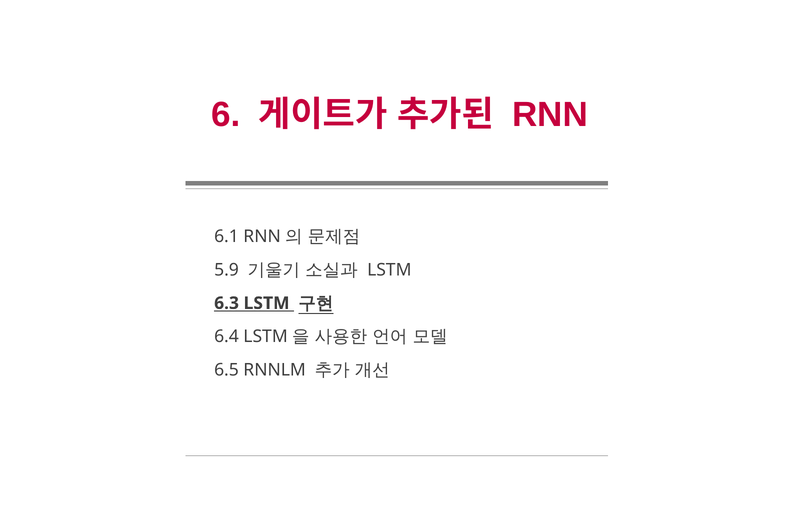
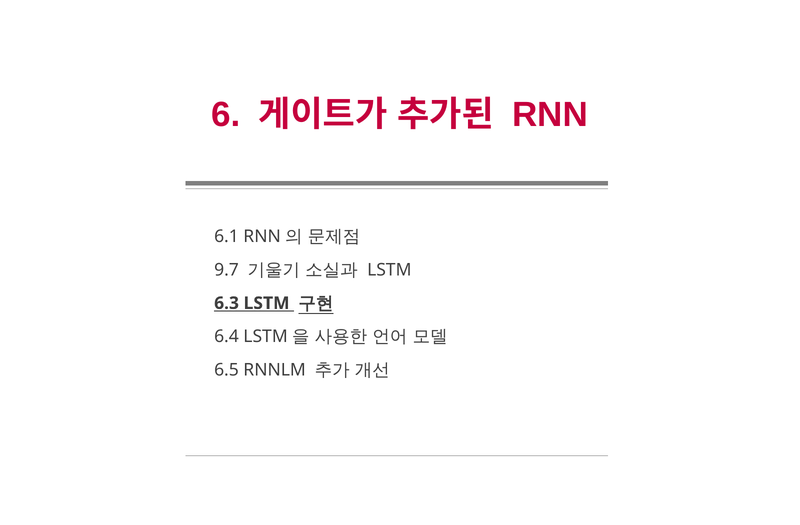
5.9: 5.9 -> 9.7
